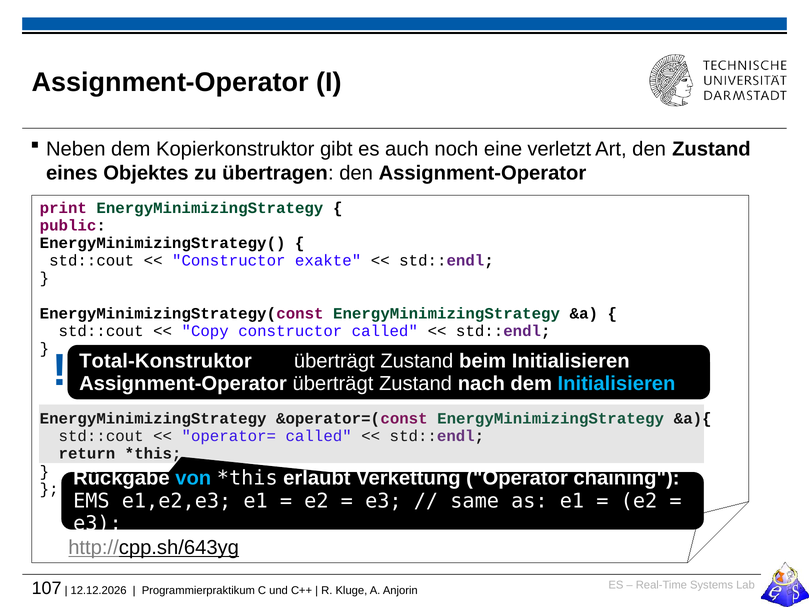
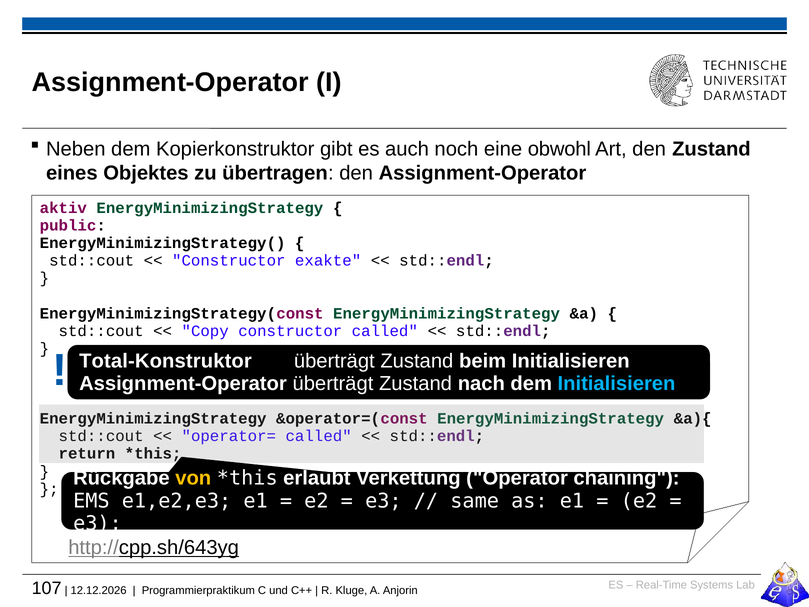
verletzt: verletzt -> obwohl
print: print -> aktiv
von colour: light blue -> yellow
